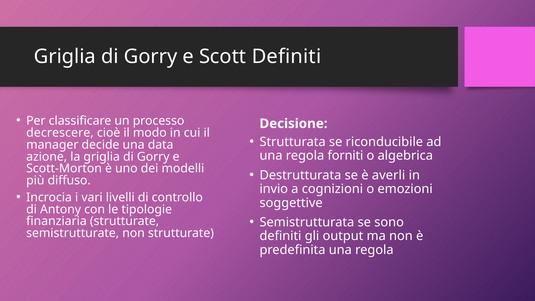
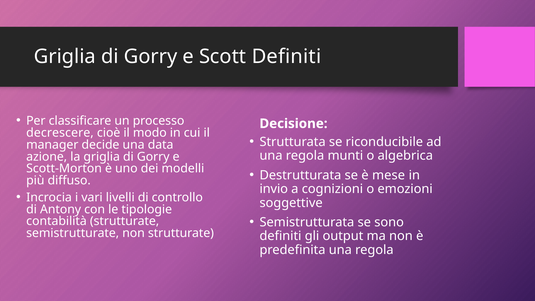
forniti: forniti -> munti
averli: averli -> mese
finanziaria: finanziaria -> contabilità
